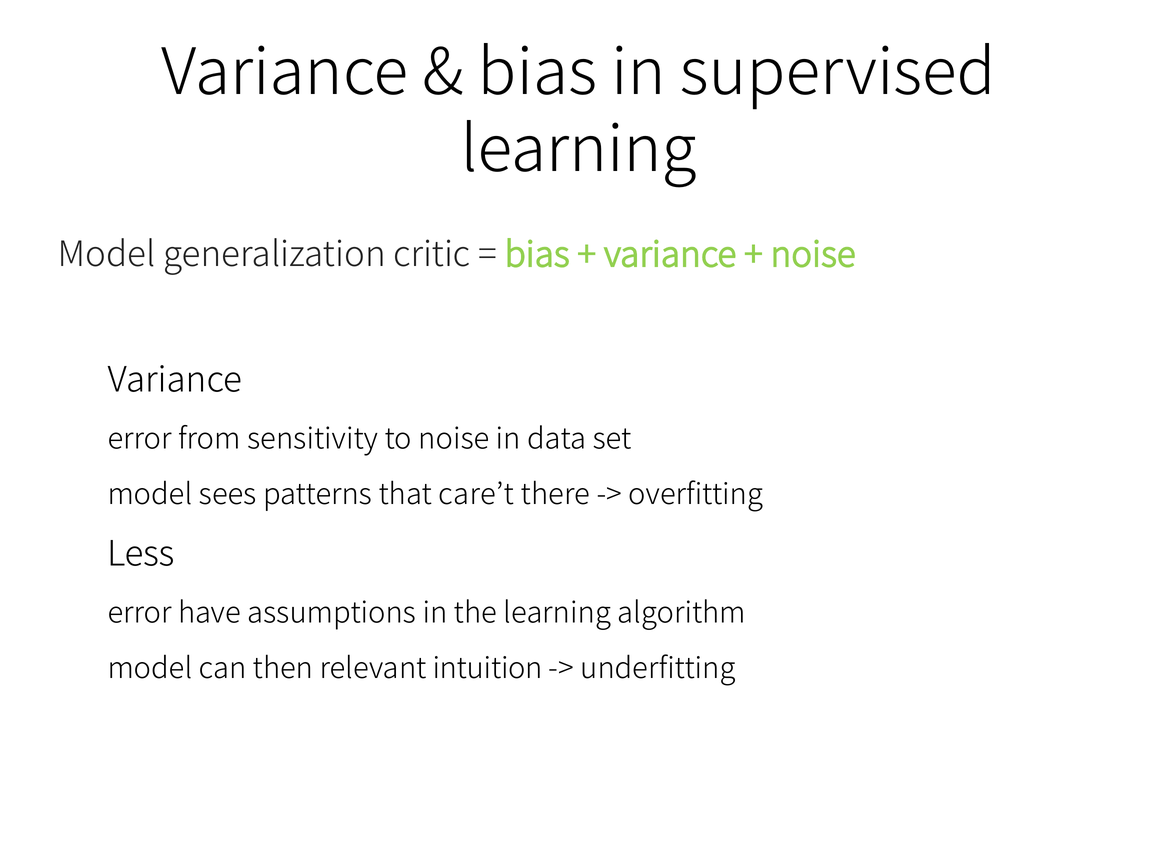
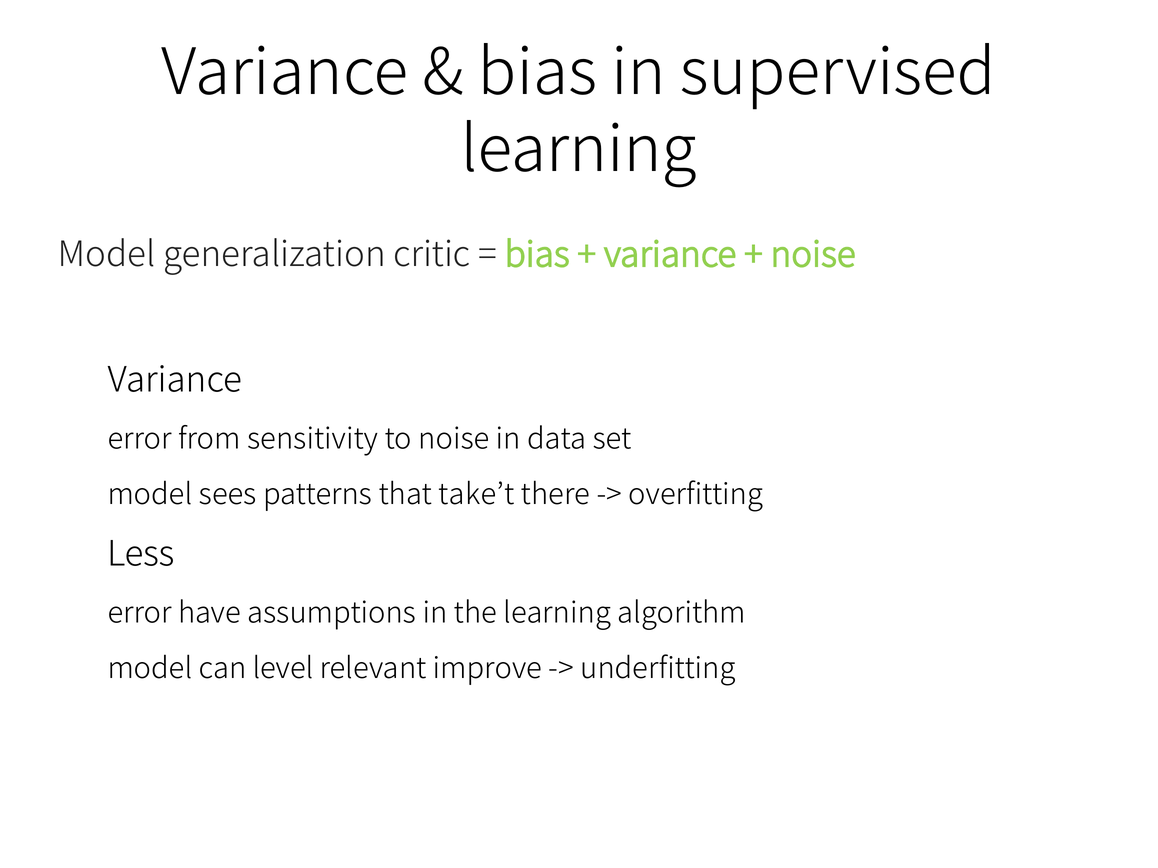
care’t: care’t -> take’t
then: then -> level
intuition: intuition -> improve
